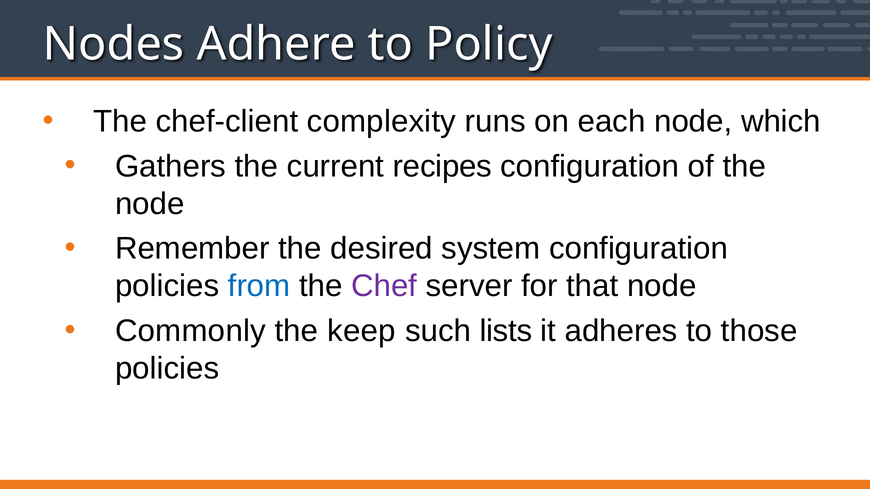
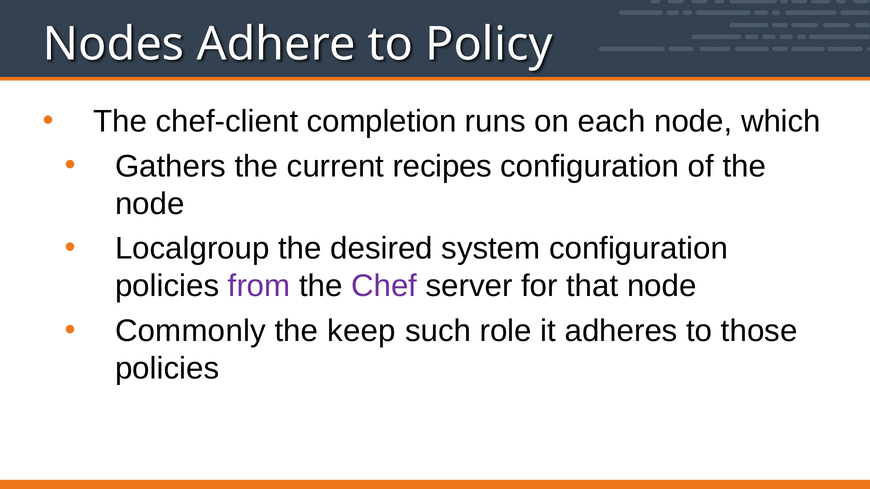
complexity: complexity -> completion
Remember: Remember -> Localgroup
from colour: blue -> purple
lists: lists -> role
